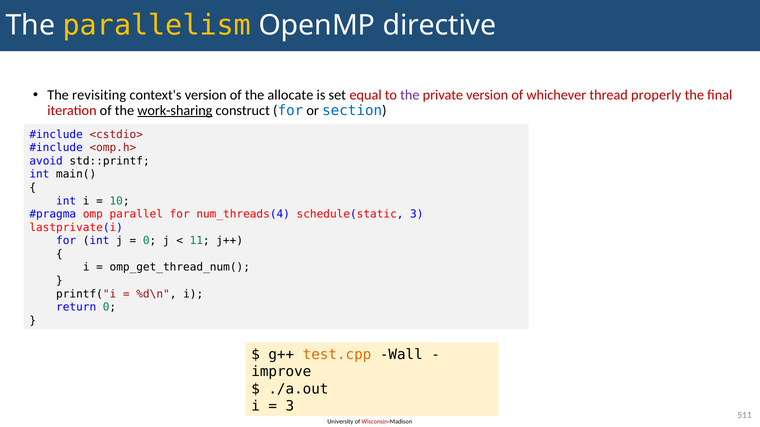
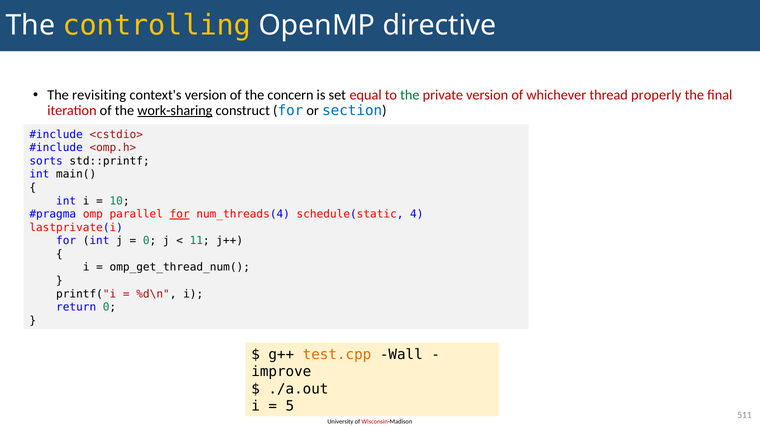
parallelism: parallelism -> controlling
allocate: allocate -> concern
the at (410, 95) colour: purple -> green
avoid: avoid -> sorts
for at (180, 214) underline: none -> present
schedule(static 3: 3 -> 4
3 at (290, 406): 3 -> 5
